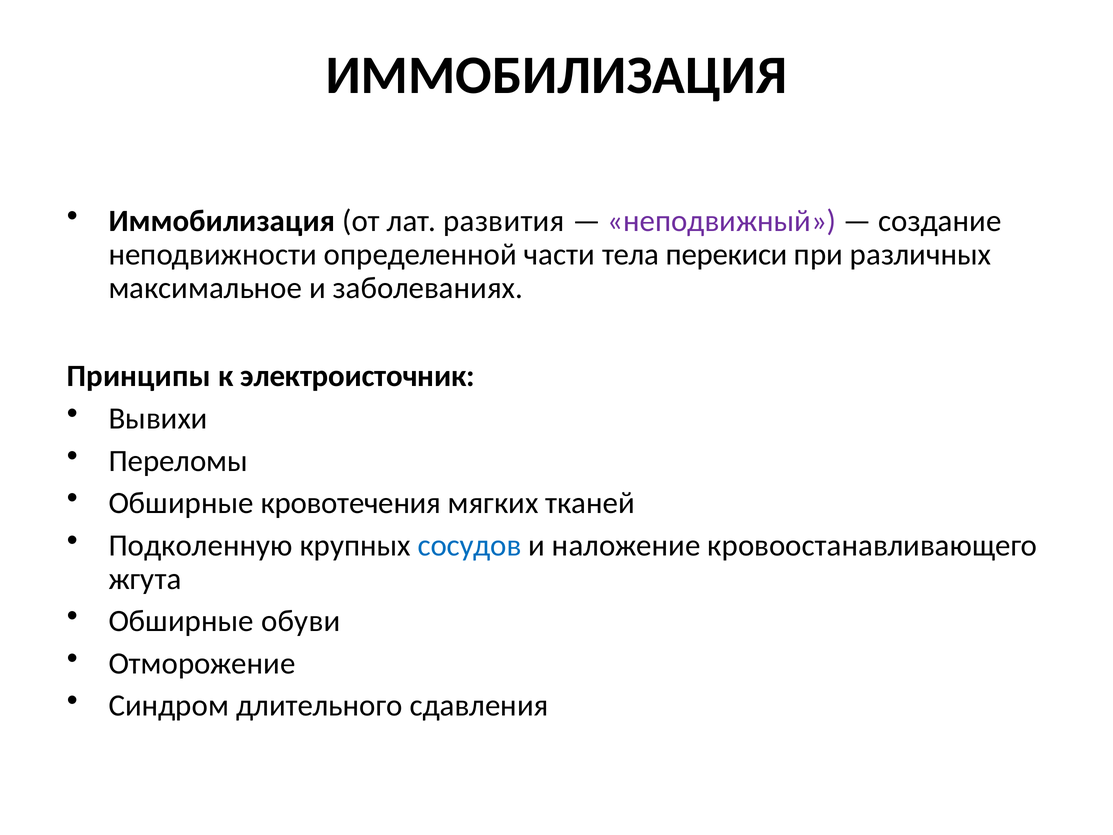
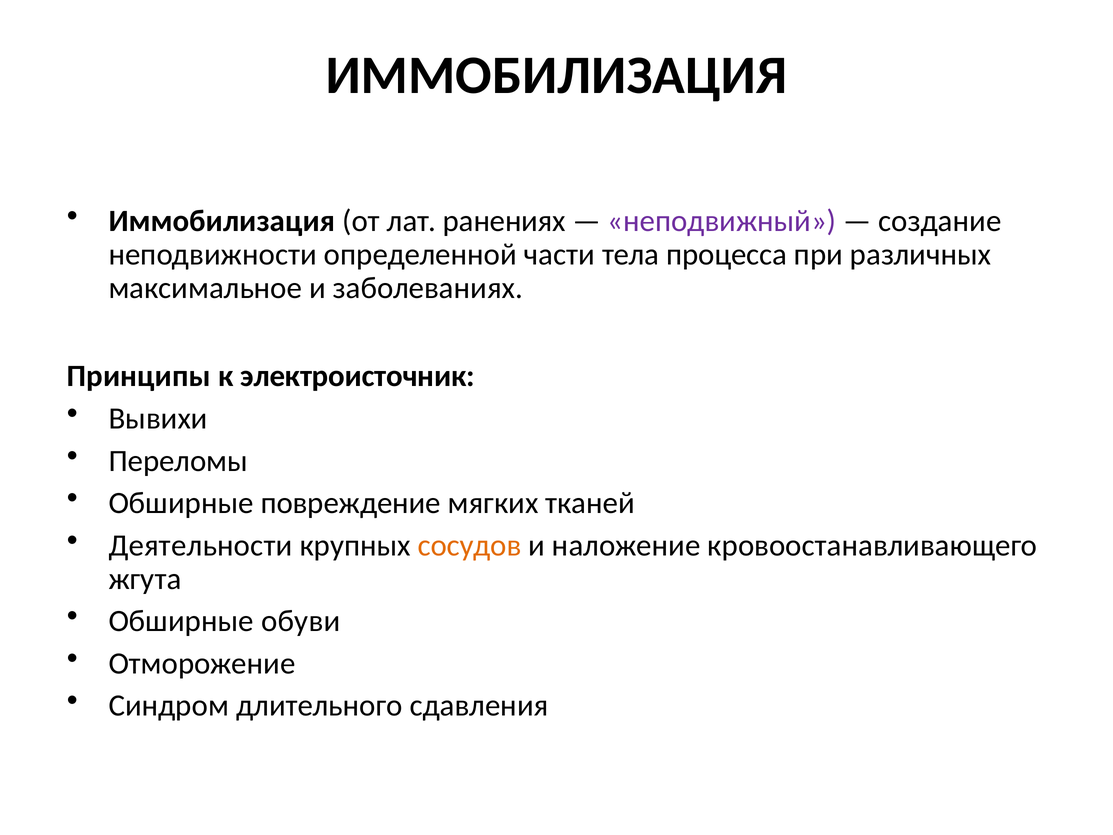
развития: развития -> ранениях
перекиси: перекиси -> процесса
кровотечения: кровотечения -> повреждение
Подколенную: Подколенную -> Деятельности
сосудов colour: blue -> orange
